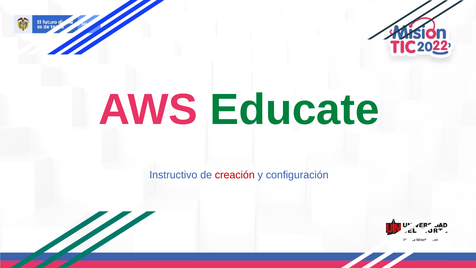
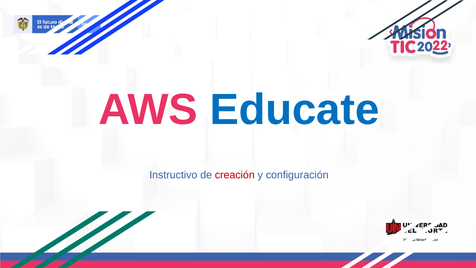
Educate colour: green -> blue
